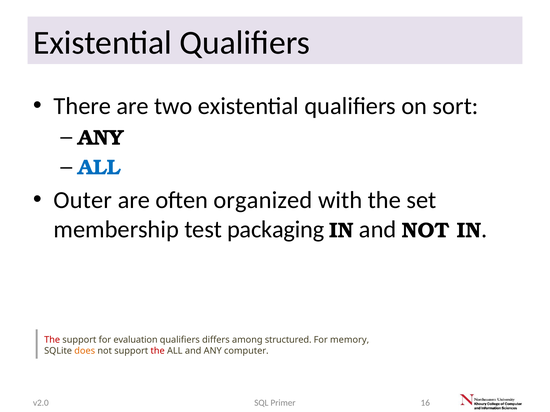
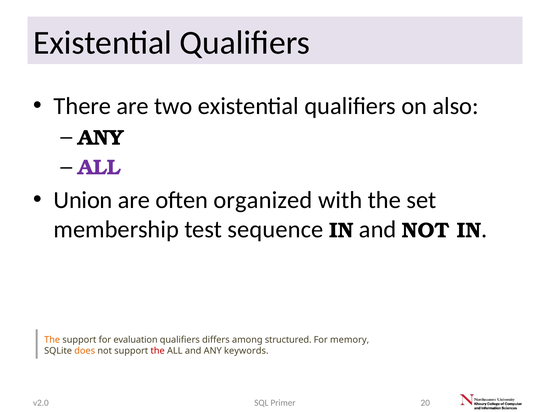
sort: sort -> also
ALL at (99, 168) colour: blue -> purple
Outer: Outer -> Union
packaging: packaging -> sequence
The at (52, 340) colour: red -> orange
computer: computer -> keywords
16: 16 -> 20
